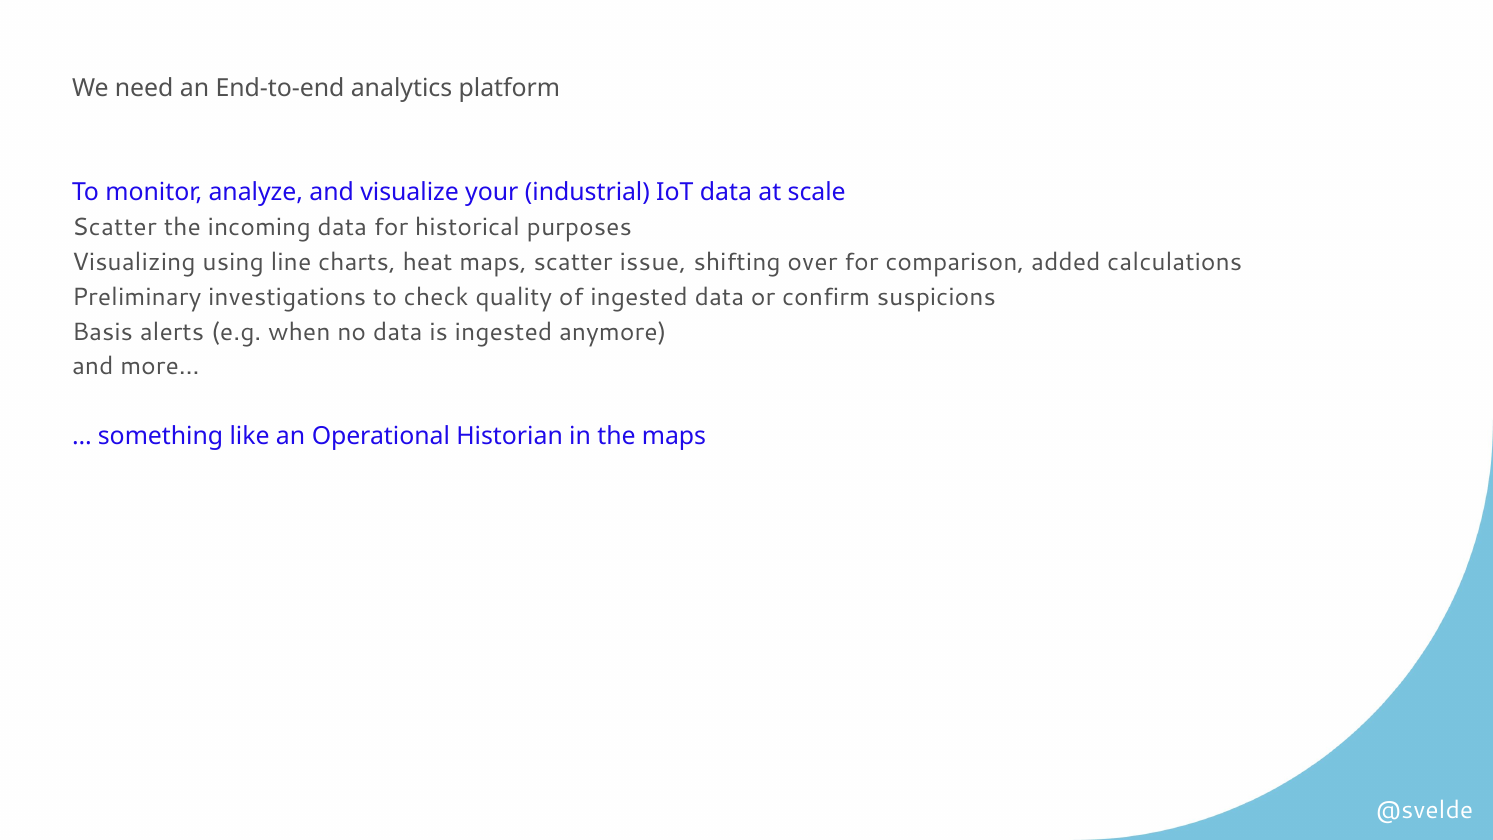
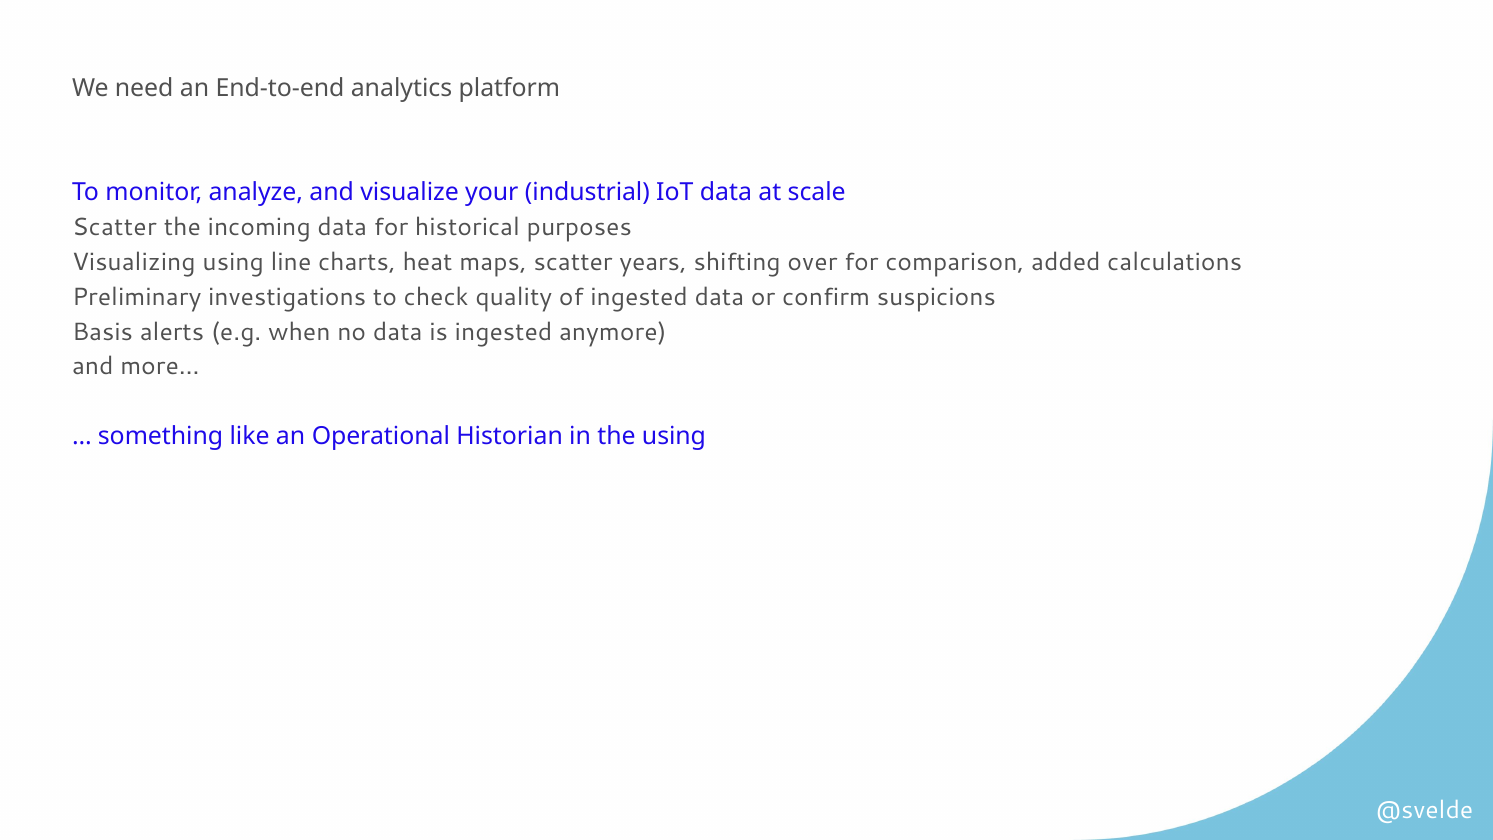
issue: issue -> years
the maps: maps -> using
